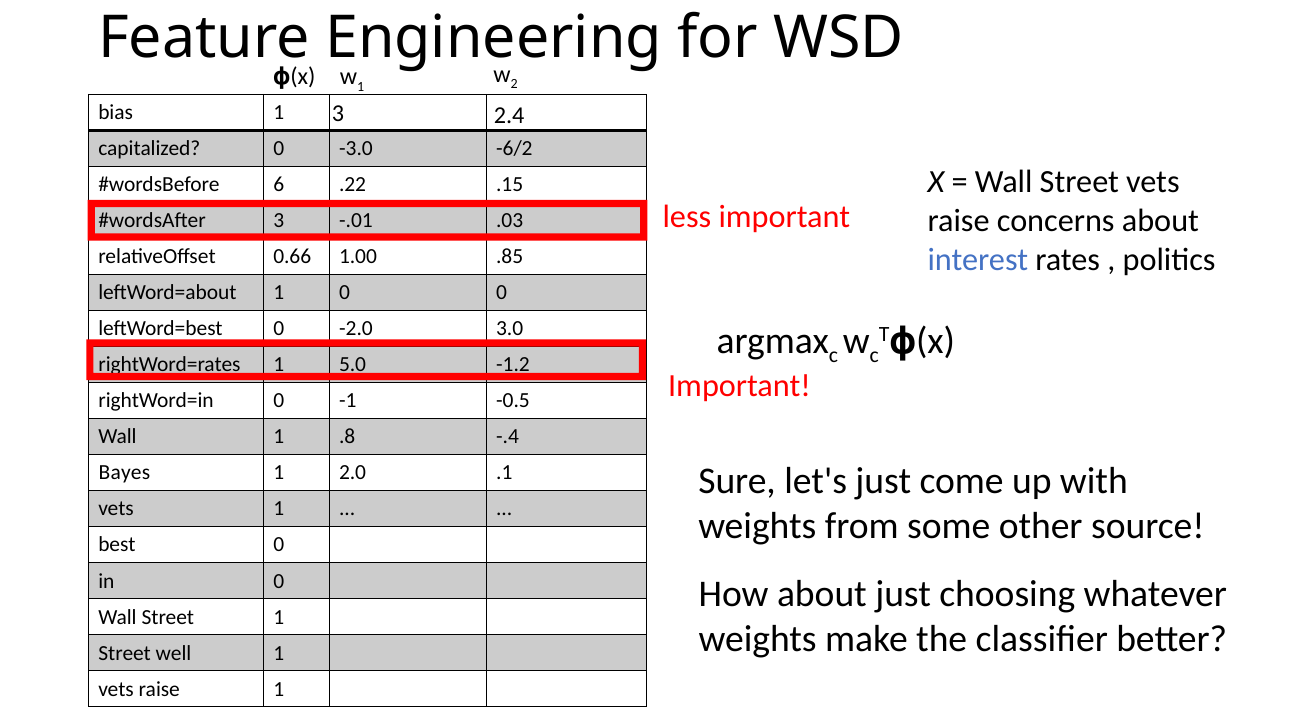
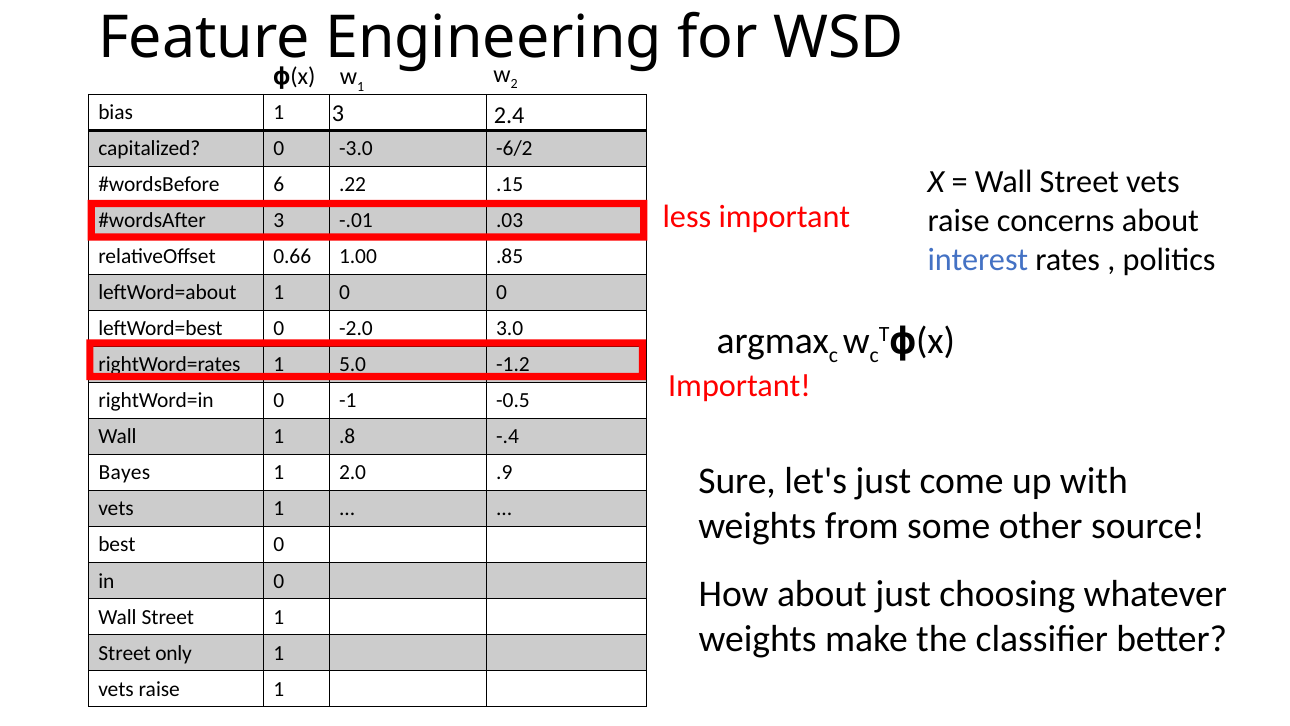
.1: .1 -> .9
well: well -> only
